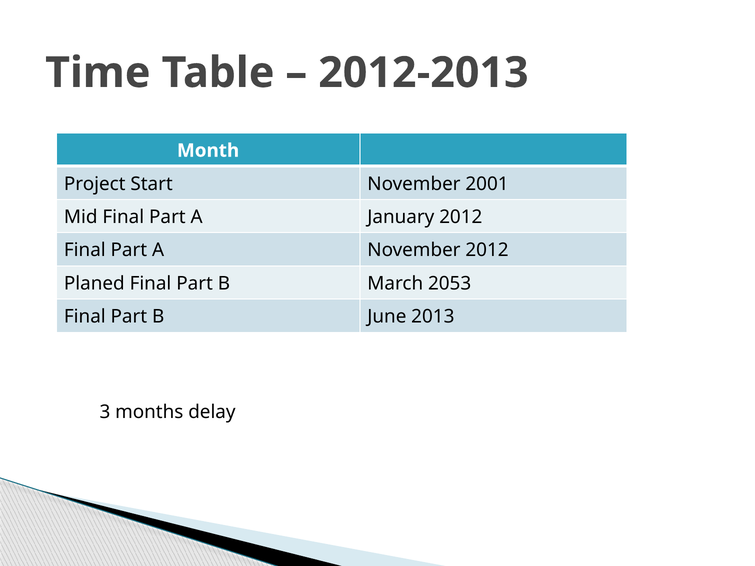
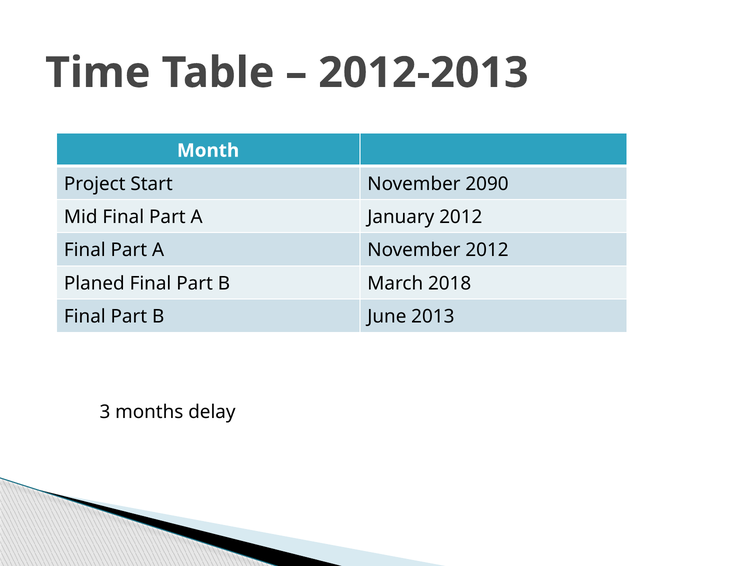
2001: 2001 -> 2090
2053: 2053 -> 2018
